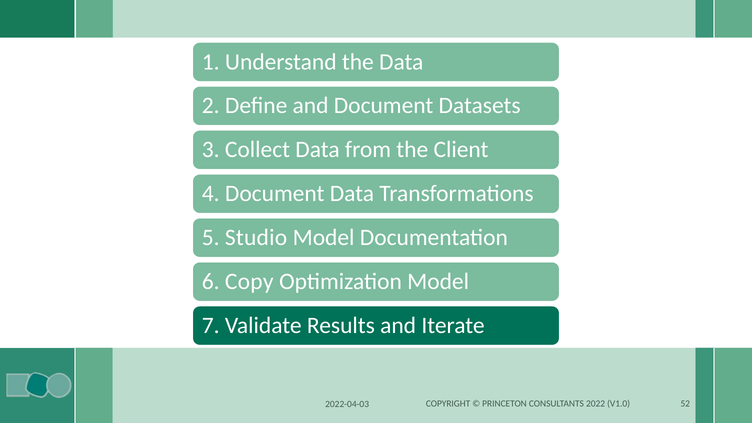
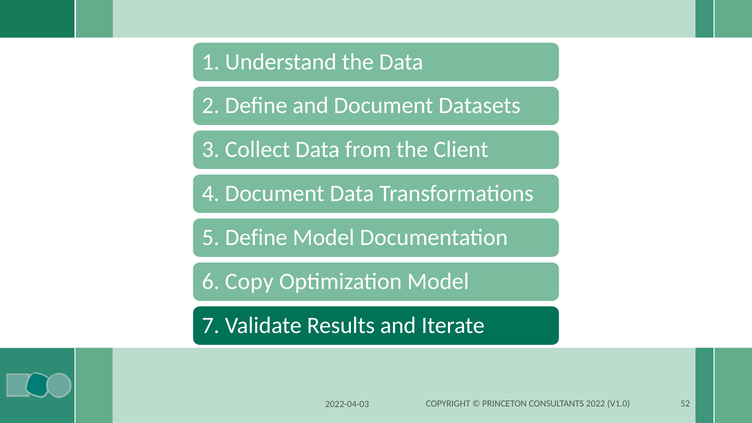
5 Studio: Studio -> Define
